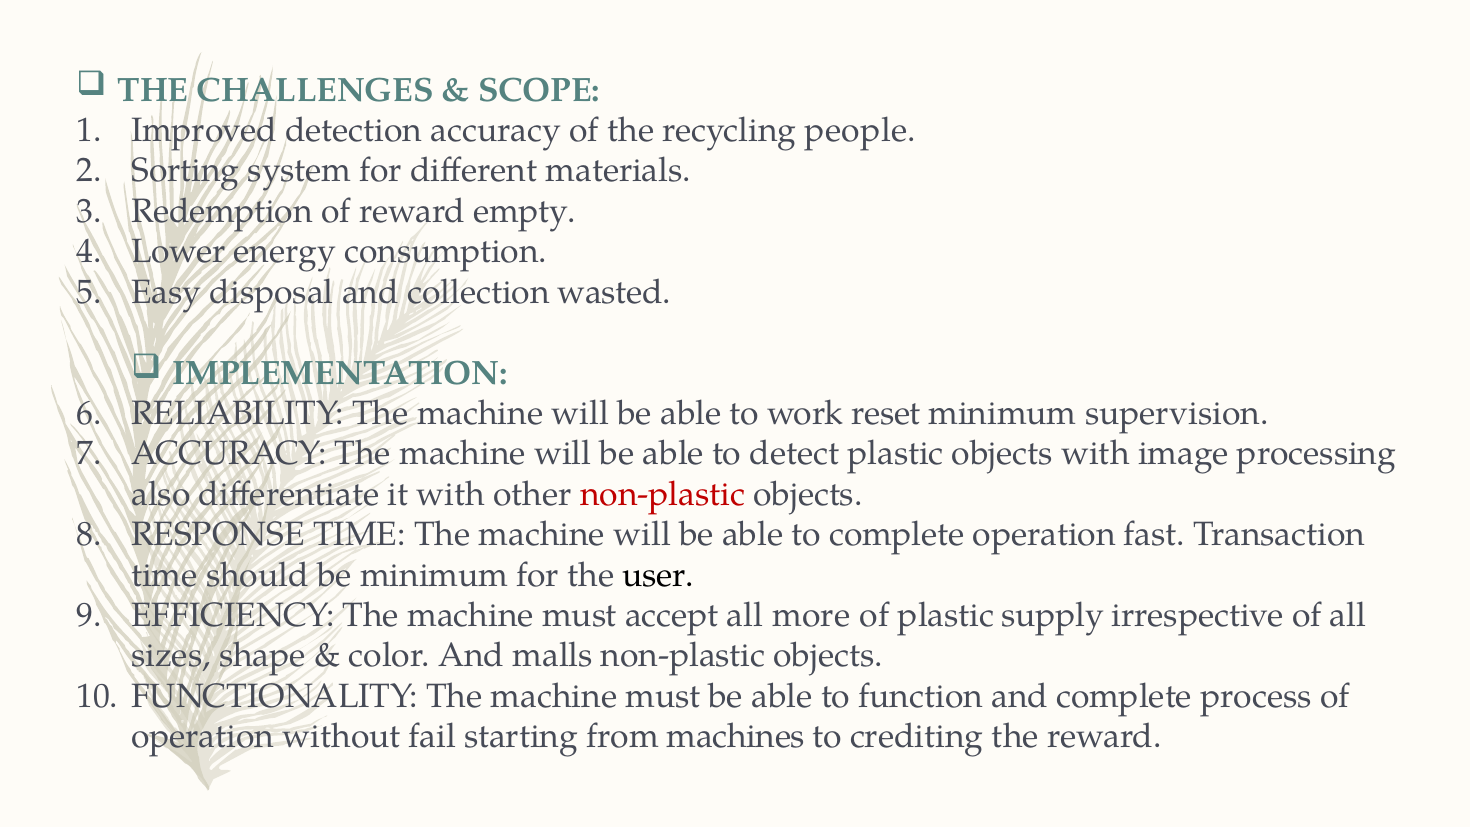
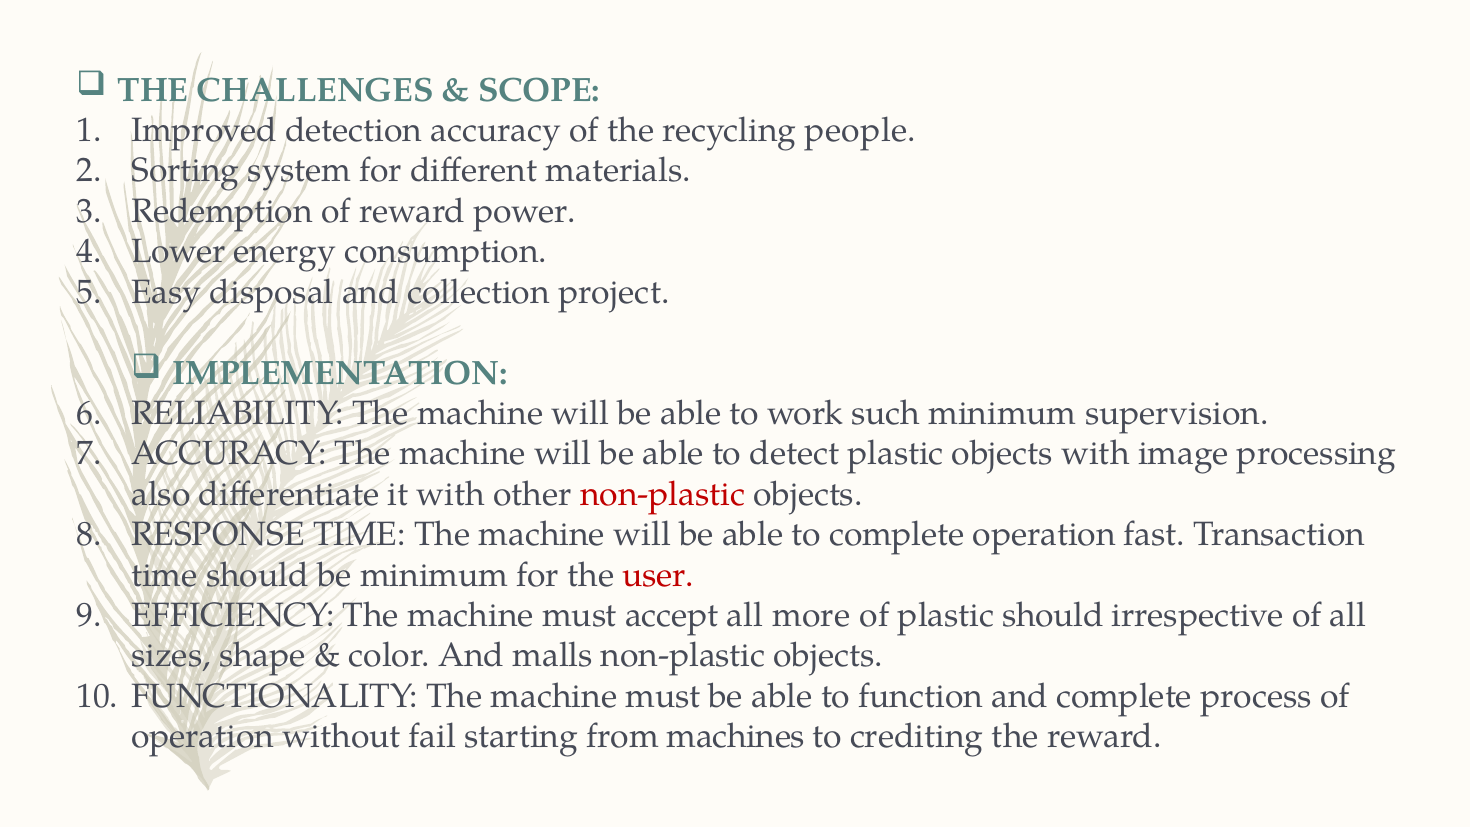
empty: empty -> power
wasted: wasted -> project
reset: reset -> such
user colour: black -> red
plastic supply: supply -> should
